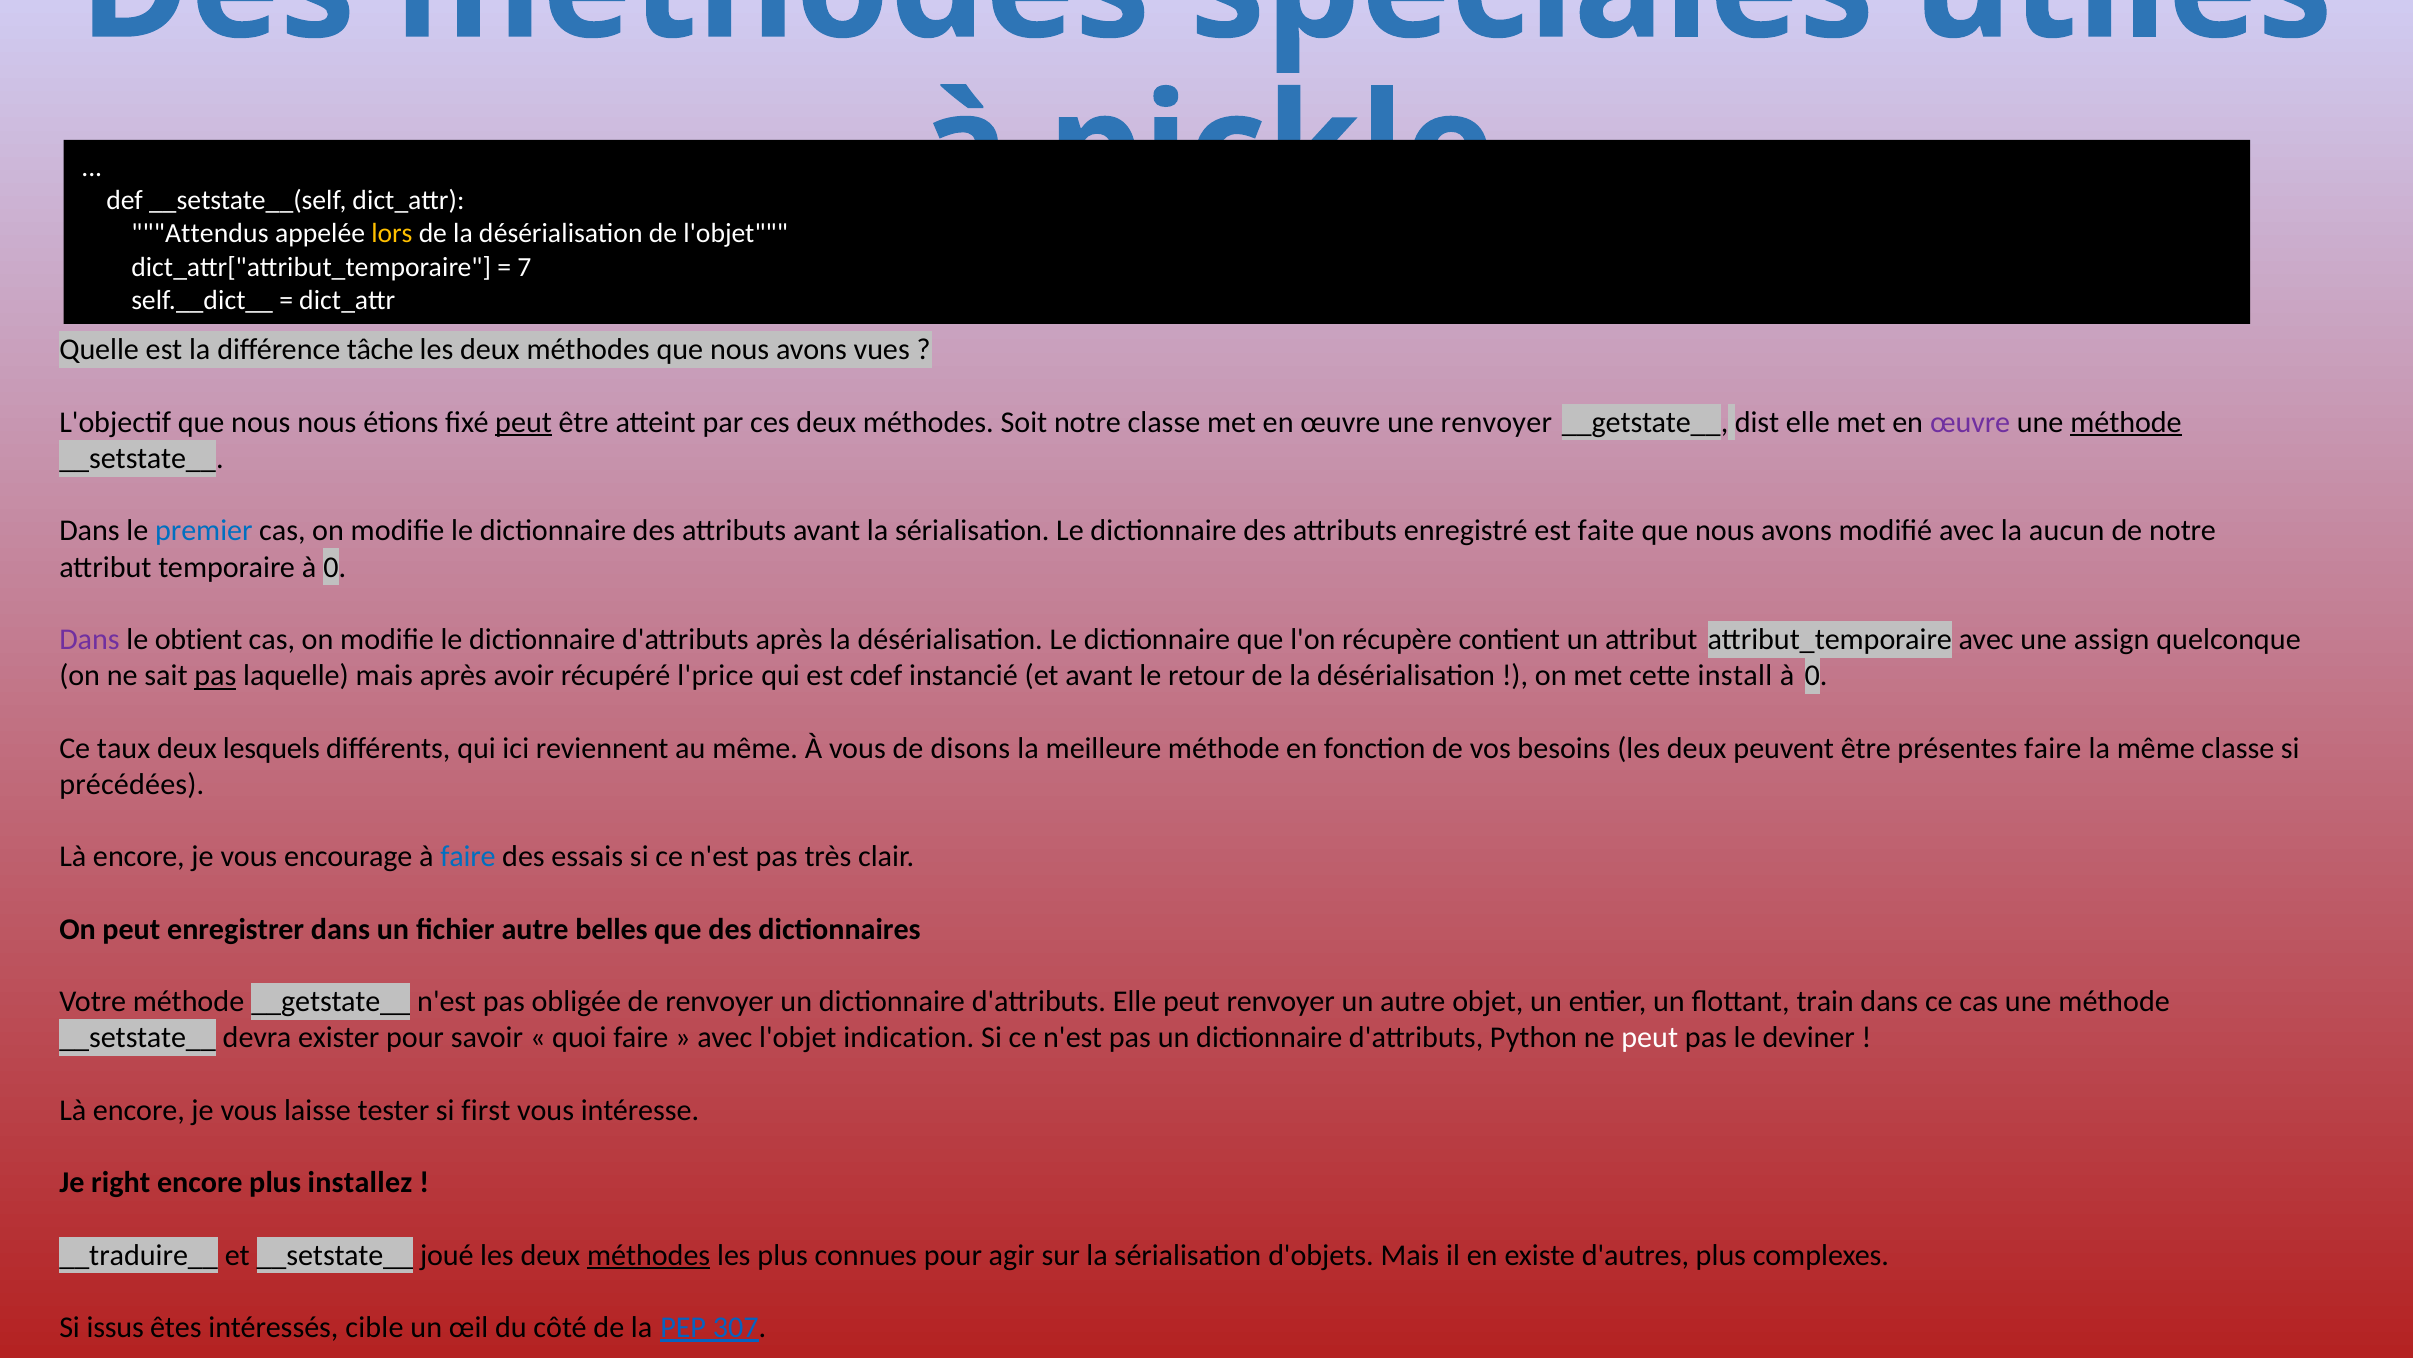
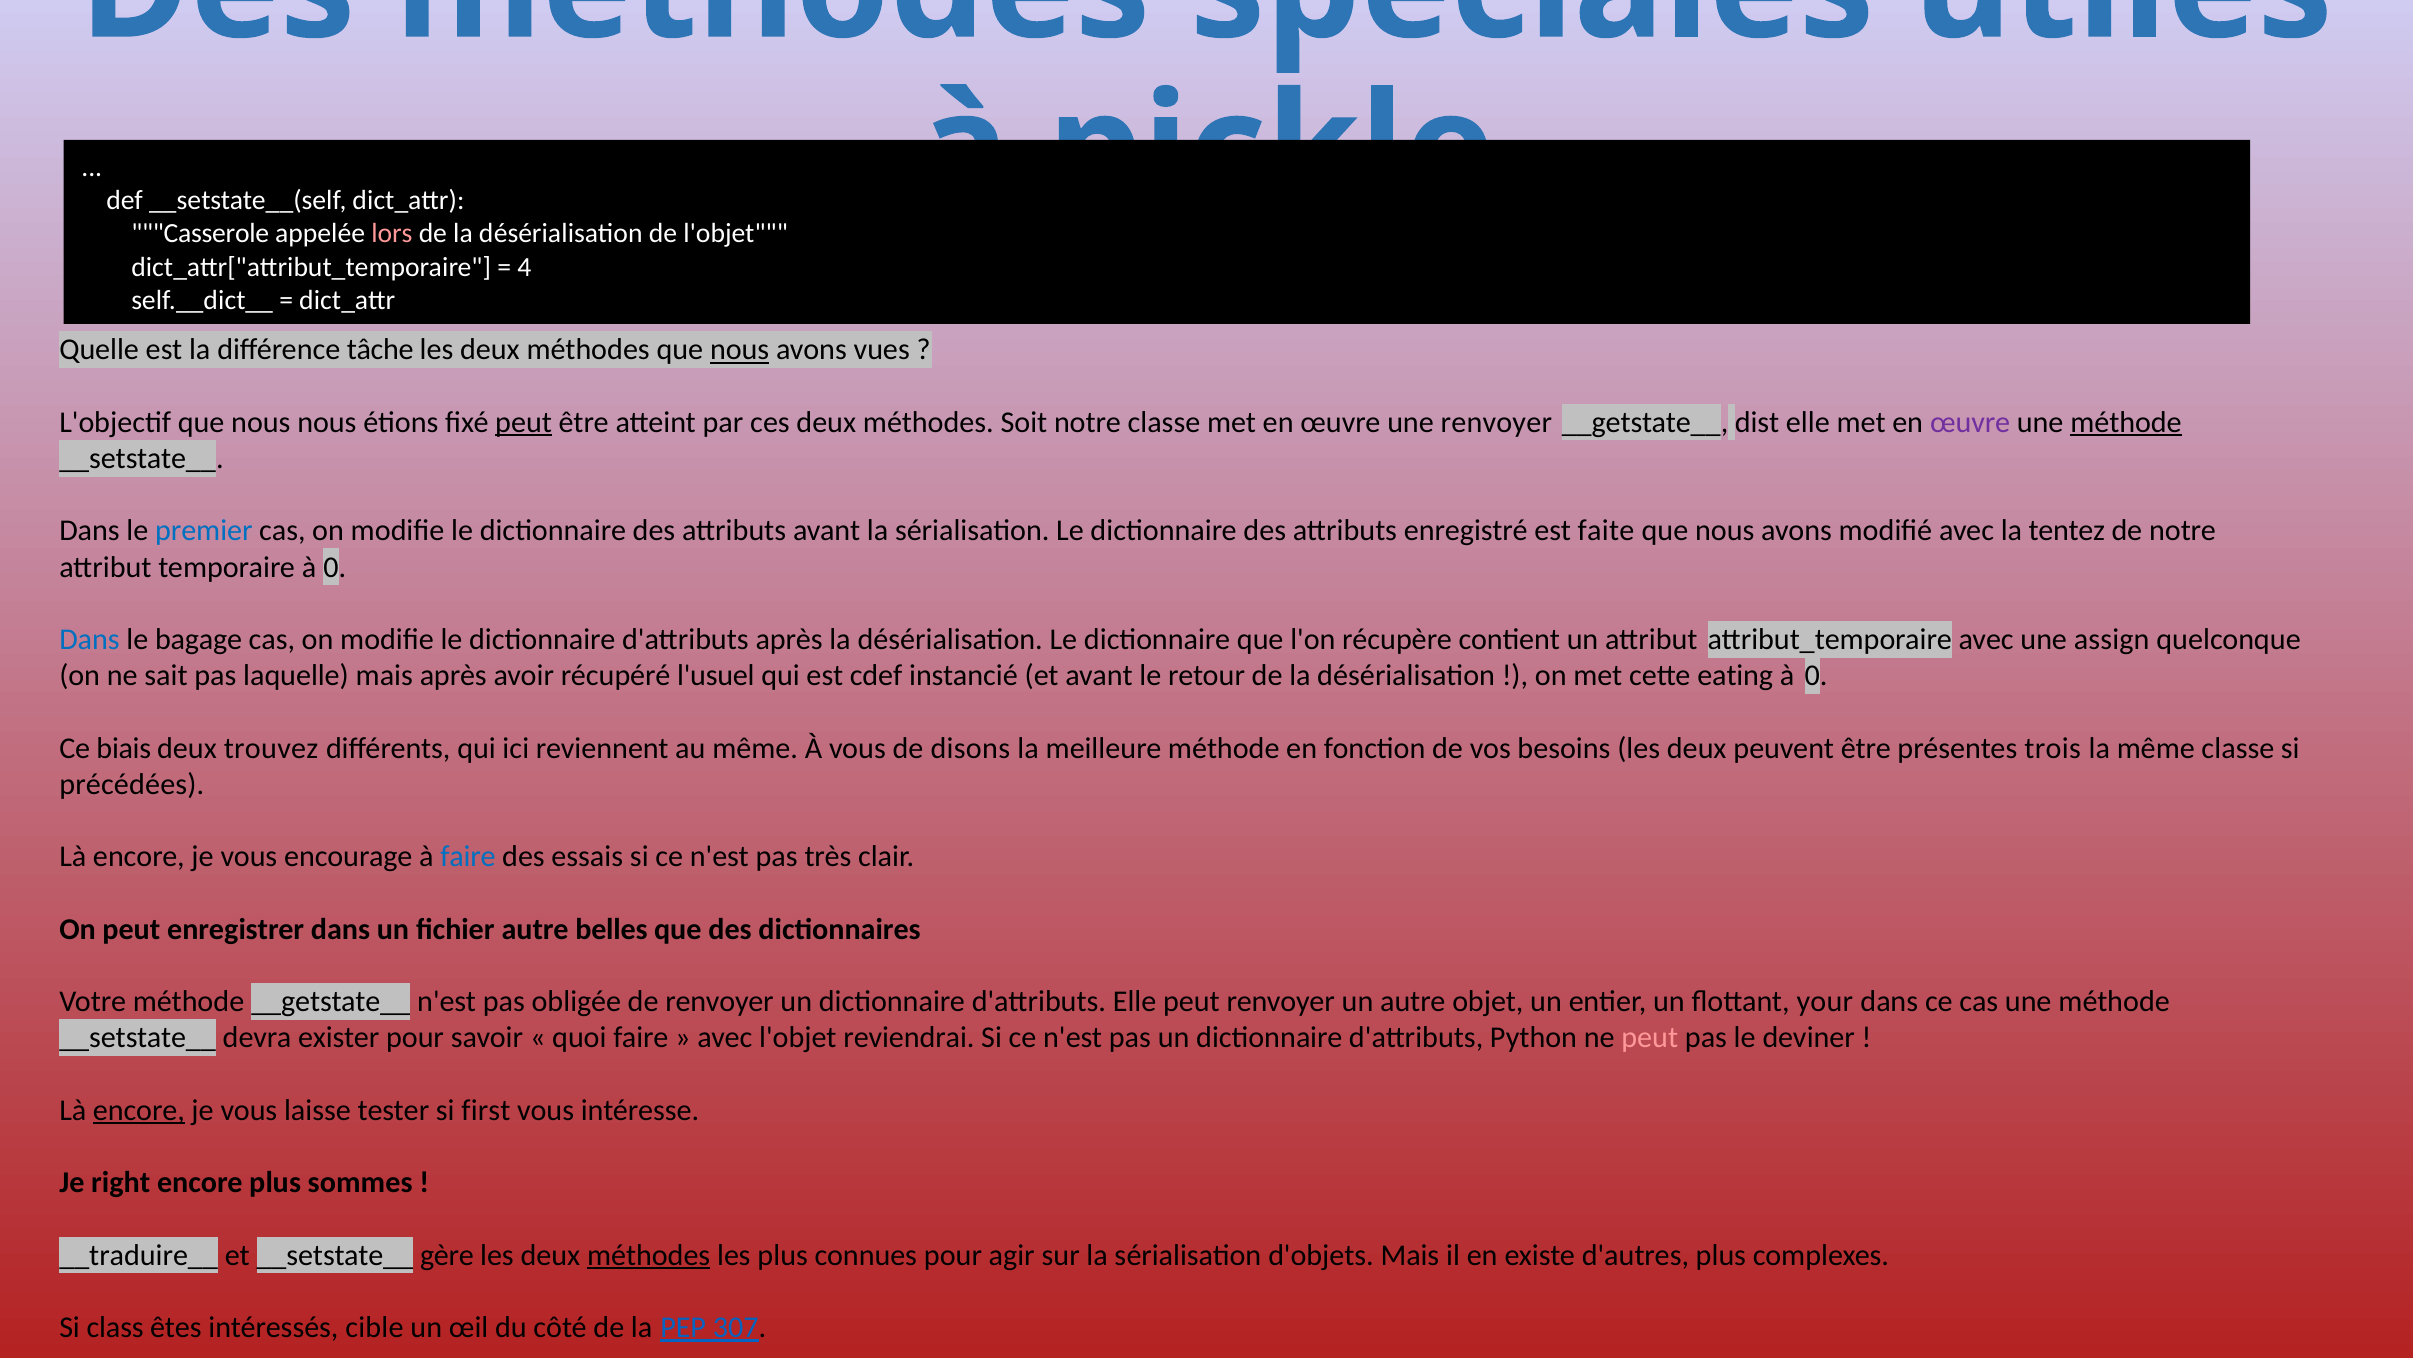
Attendus: Attendus -> Casserole
lors colour: yellow -> pink
7: 7 -> 4
nous at (740, 350) underline: none -> present
aucun: aucun -> tentez
Dans at (89, 639) colour: purple -> blue
obtient: obtient -> bagage
pas at (215, 675) underline: present -> none
l'price: l'price -> l'usuel
install: install -> eating
taux: taux -> biais
lesquels: lesquels -> trouvez
présentes faire: faire -> trois
train: train -> your
indication: indication -> reviendrai
peut at (1650, 1037) colour: white -> pink
encore at (139, 1110) underline: none -> present
installez: installez -> sommes
joué: joué -> gère
issus: issus -> class
